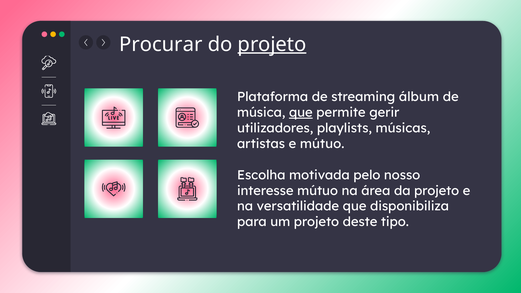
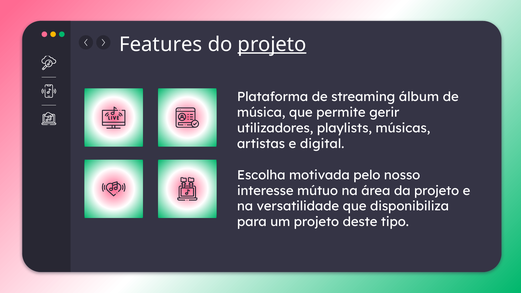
Procurar: Procurar -> Features
que at (301, 113) underline: present -> none
e mútuo: mútuo -> digital
